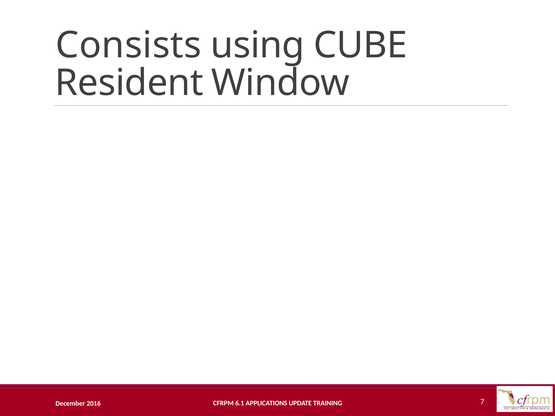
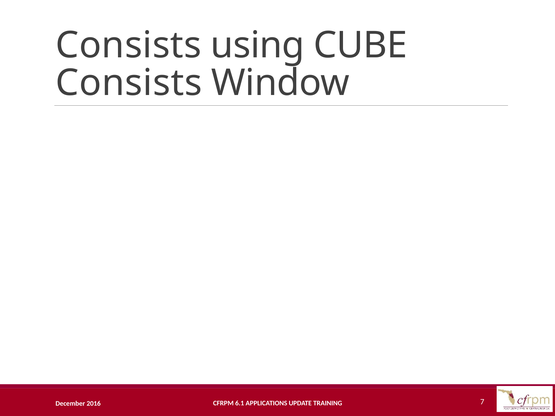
Resident at (129, 83): Resident -> Consists
